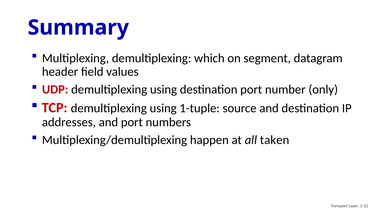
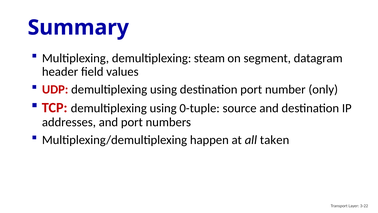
which: which -> steam
1-tuple: 1-tuple -> 0-tuple
